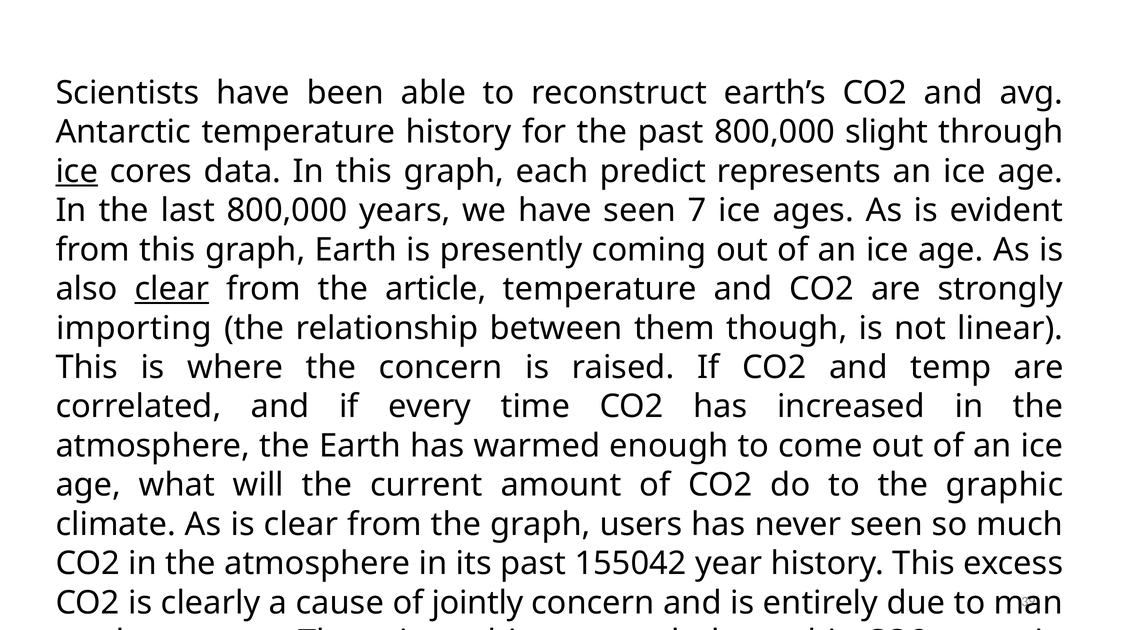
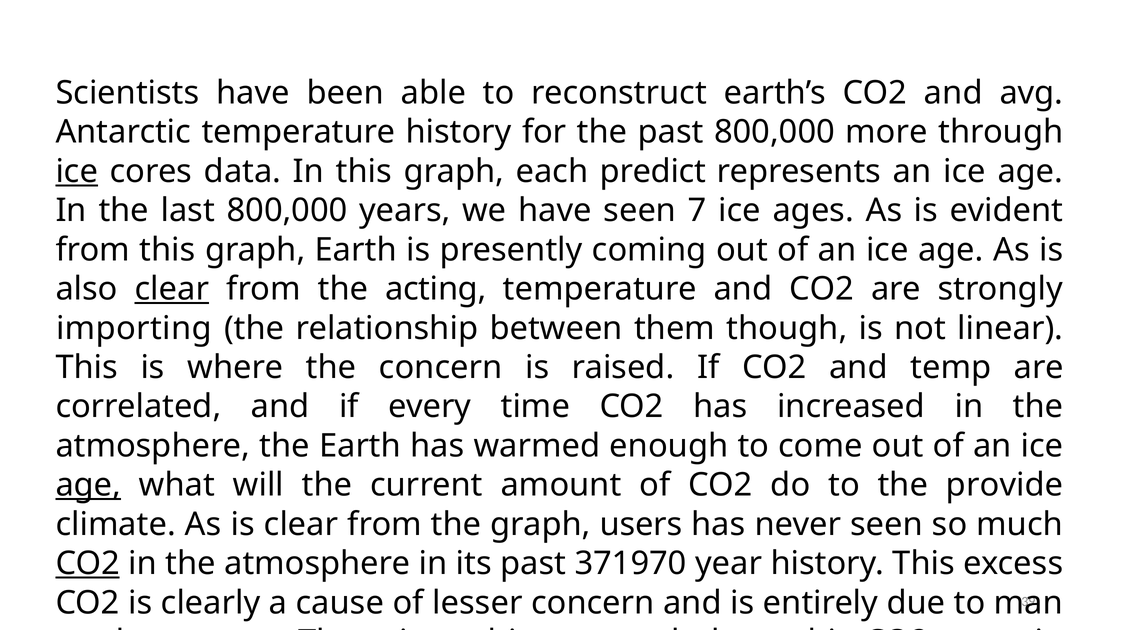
slight: slight -> more
article: article -> acting
age at (88, 486) underline: none -> present
graphic: graphic -> provide
CO2 at (88, 564) underline: none -> present
155042: 155042 -> 371970
jointly: jointly -> lesser
